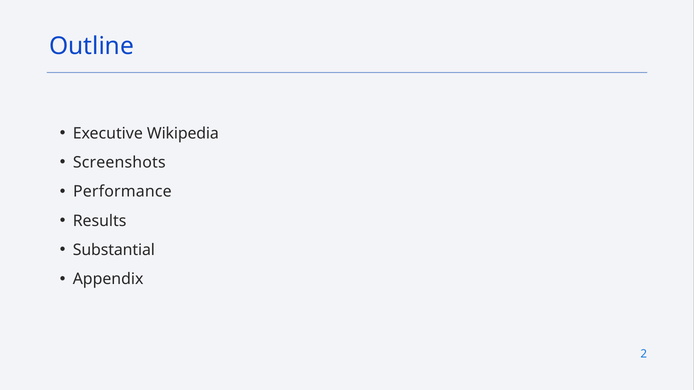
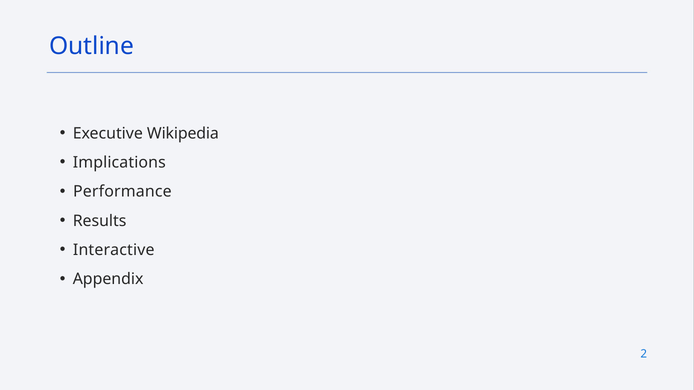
Screenshots: Screenshots -> Implications
Substantial: Substantial -> Interactive
